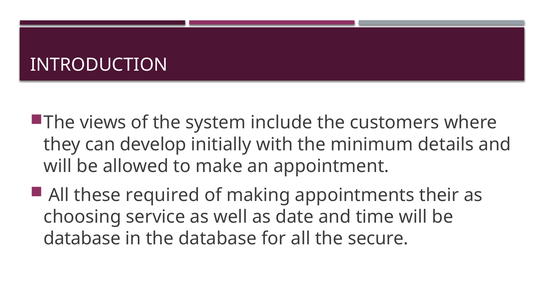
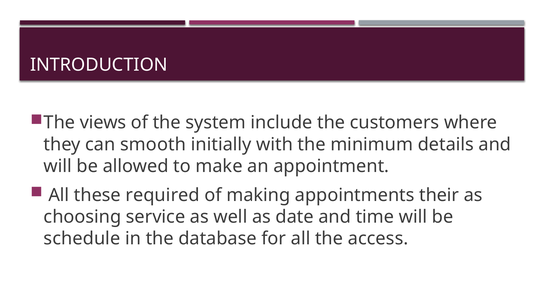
develop: develop -> smooth
database at (82, 239): database -> schedule
secure: secure -> access
